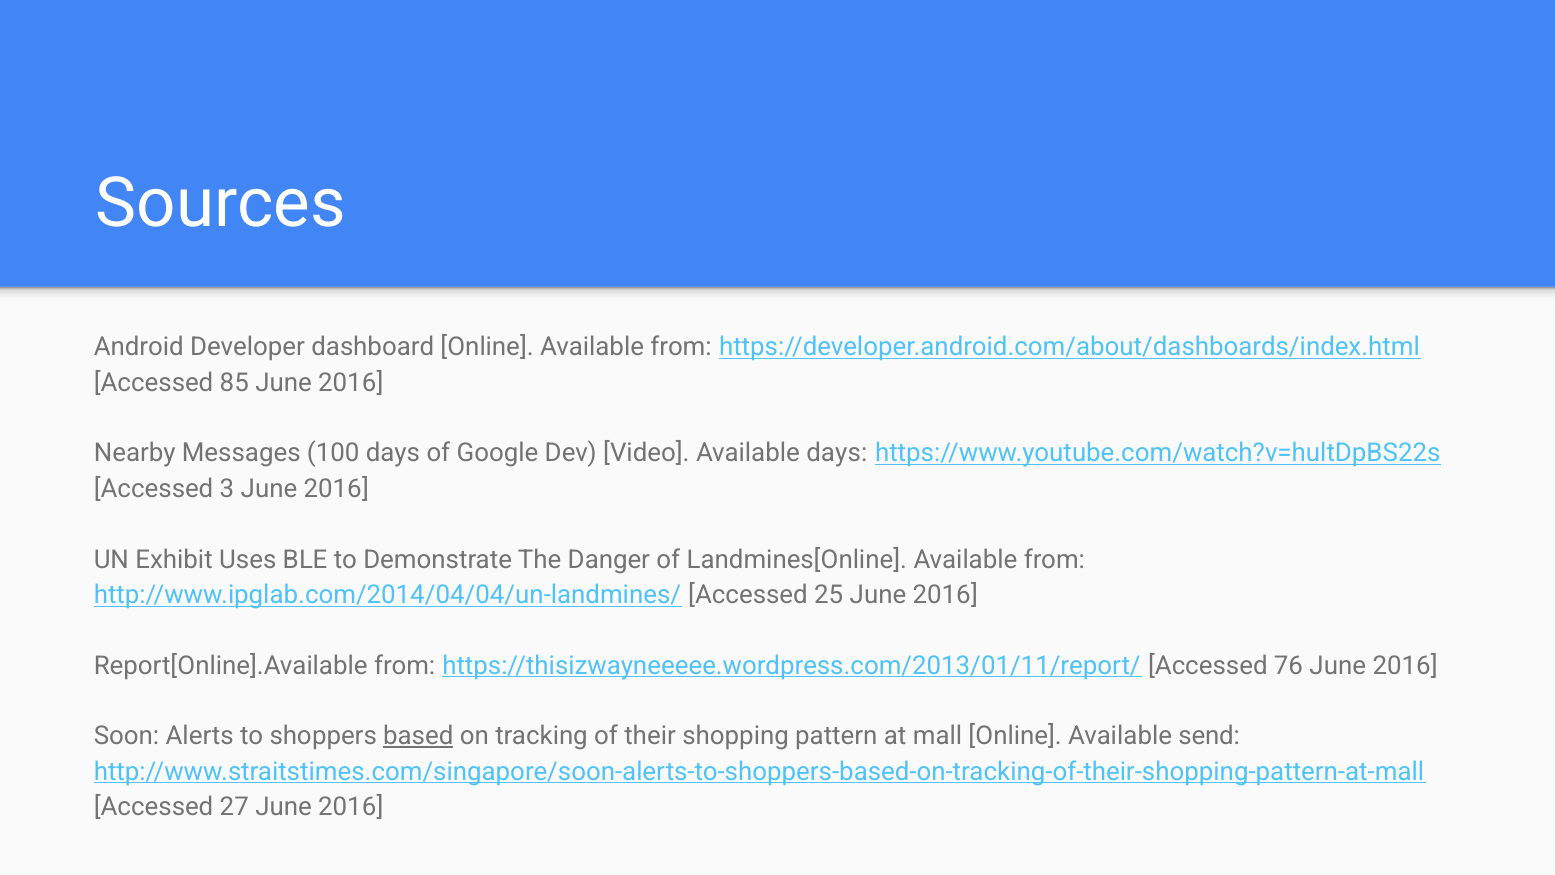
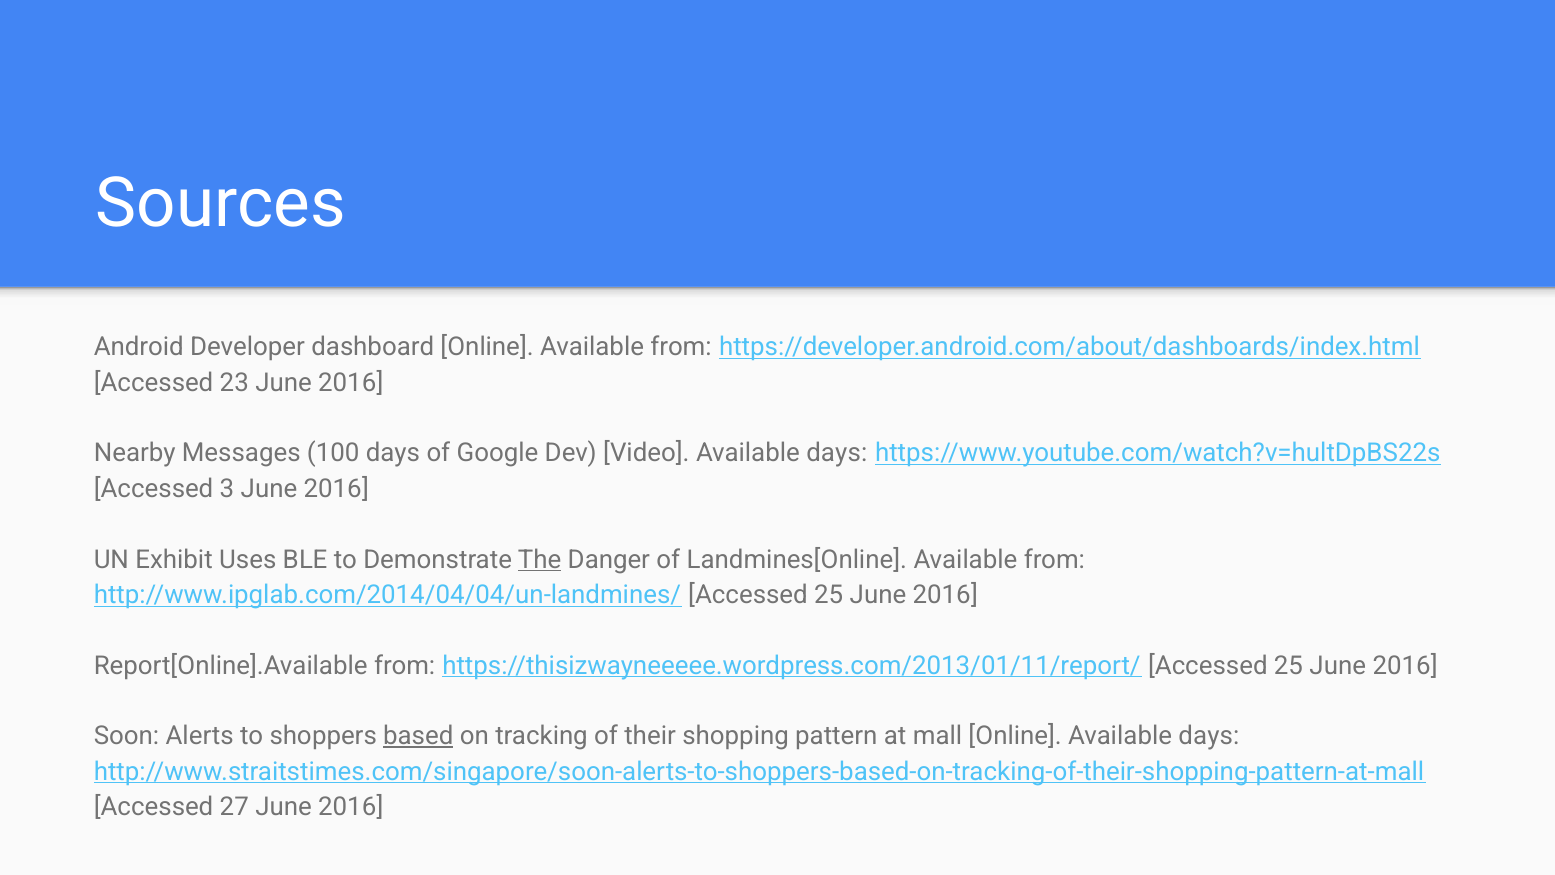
85: 85 -> 23
The underline: none -> present
https://thisizwayneeeee.wordpress.com/2013/01/11/report/ Accessed 76: 76 -> 25
Online Available send: send -> days
